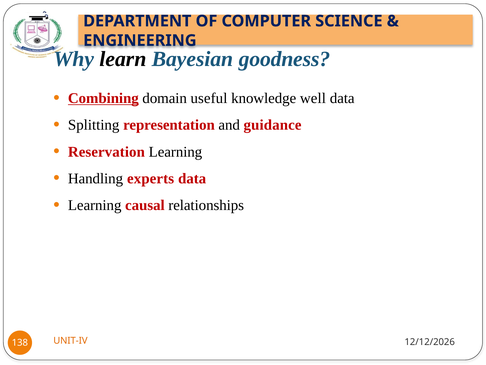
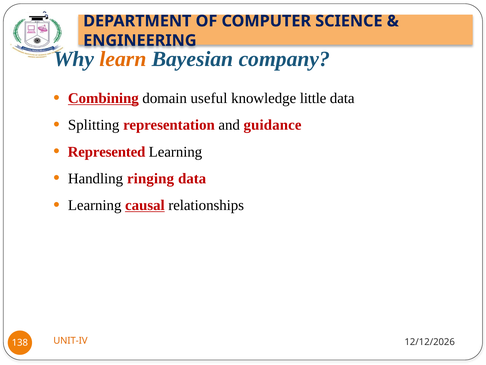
learn colour: black -> orange
goodness: goodness -> company
well: well -> little
Reservation: Reservation -> Represented
experts: experts -> ringing
causal underline: none -> present
